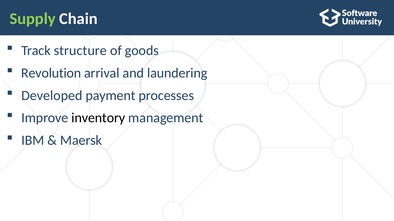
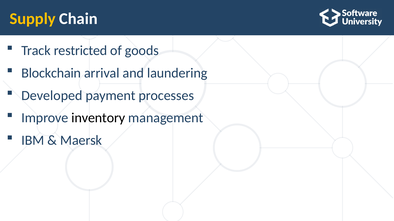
Supply colour: light green -> yellow
structure: structure -> restricted
Revolution: Revolution -> Blockchain
